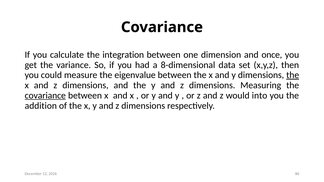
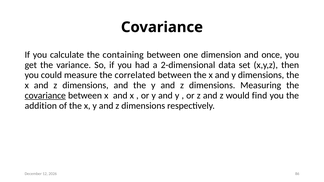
integration: integration -> containing
8-dimensional: 8-dimensional -> 2-dimensional
eigenvalue: eigenvalue -> correlated
the at (293, 75) underline: present -> none
into: into -> find
